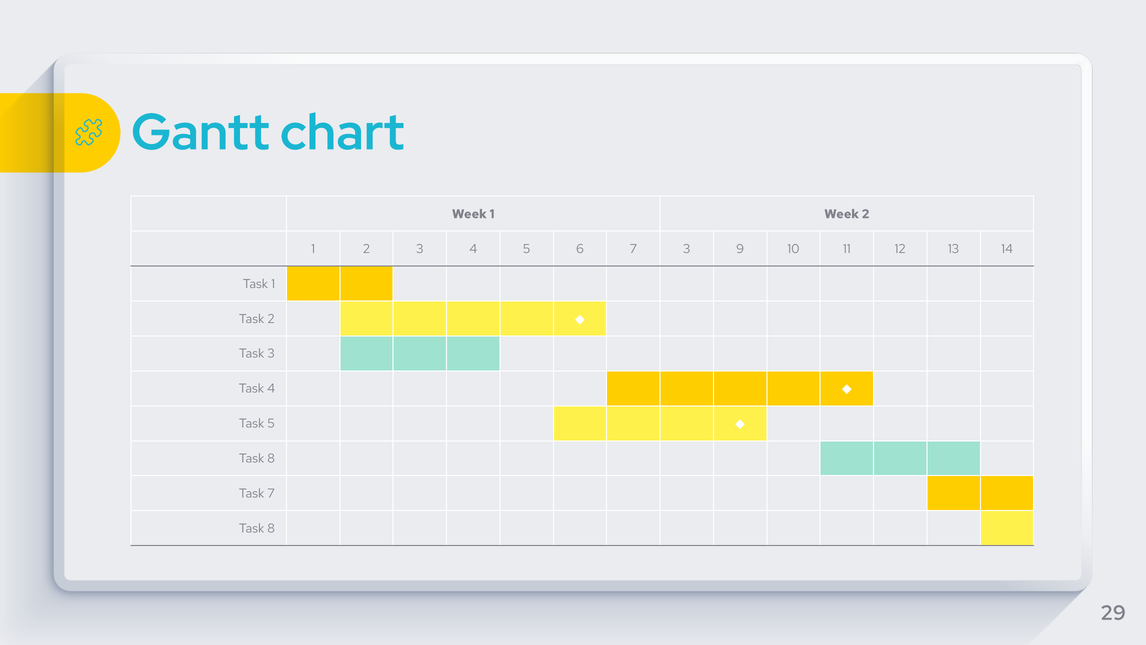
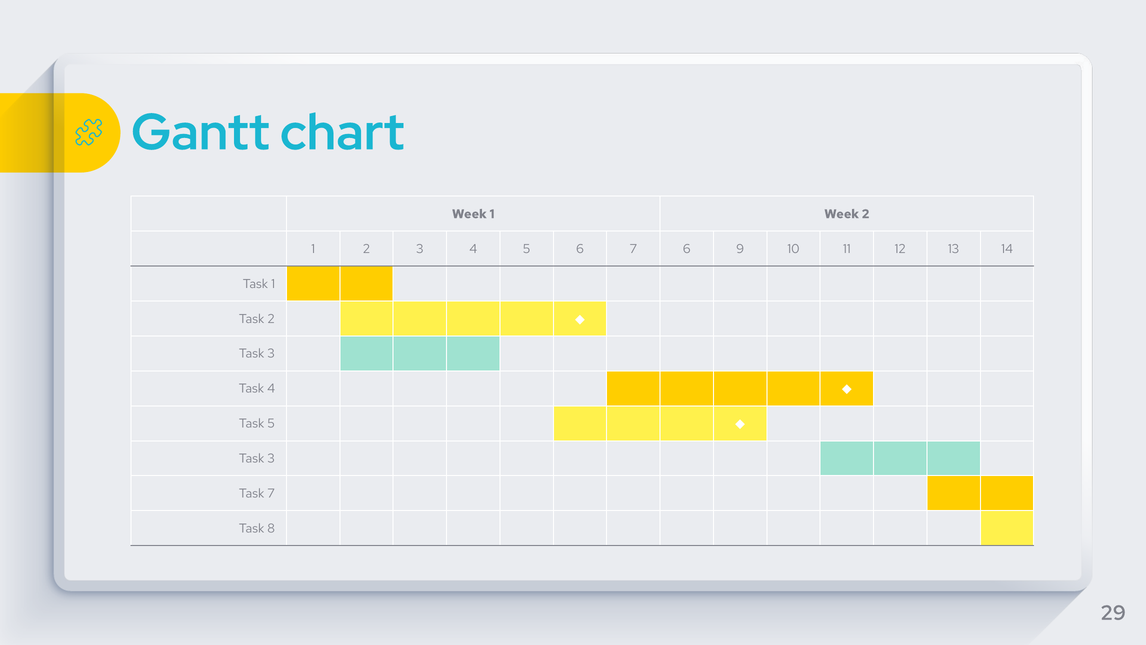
7 3: 3 -> 6
8 at (271, 458): 8 -> 3
